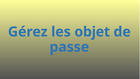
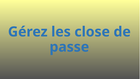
objet: objet -> close
